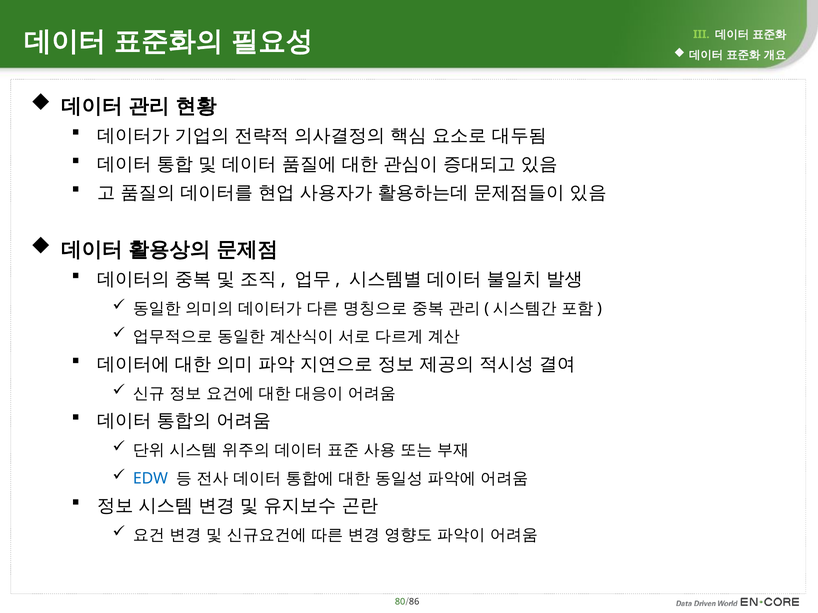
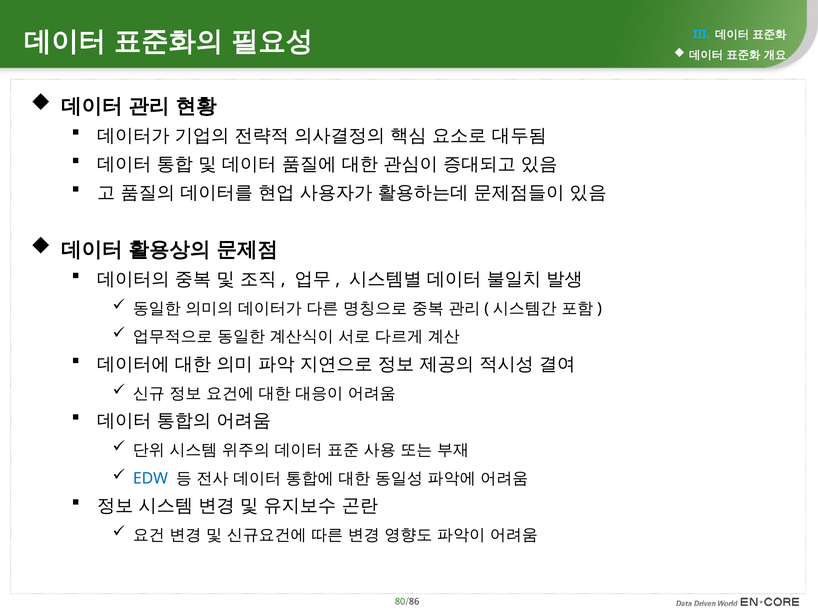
III colour: light green -> light blue
